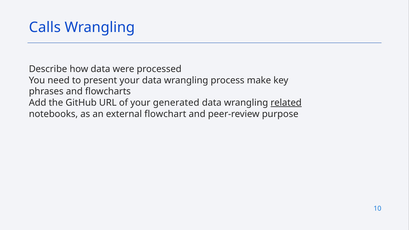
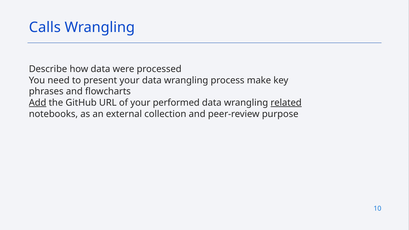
Add underline: none -> present
generated: generated -> performed
flowchart: flowchart -> collection
